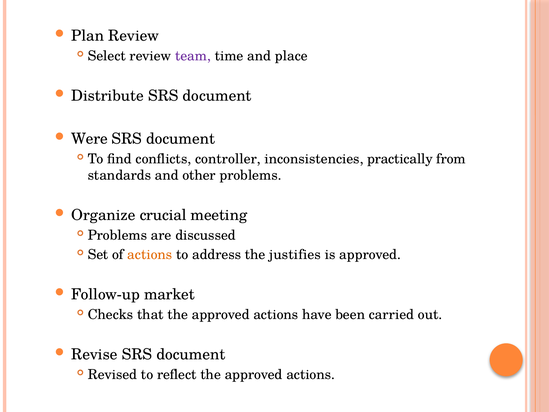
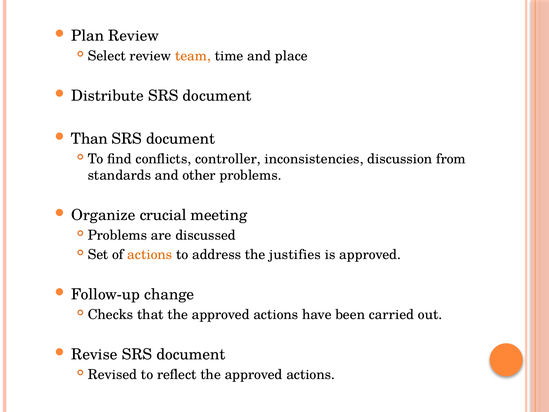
team colour: purple -> orange
Were: Were -> Than
practically: practically -> discussion
market: market -> change
